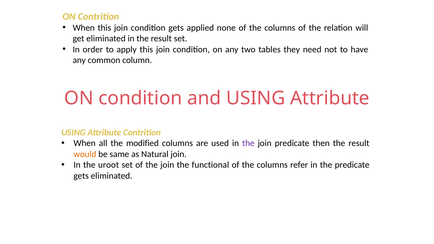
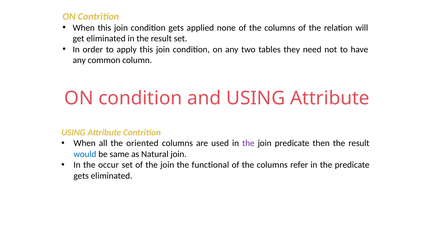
modified: modified -> oriented
would colour: orange -> blue
uroot: uroot -> occur
